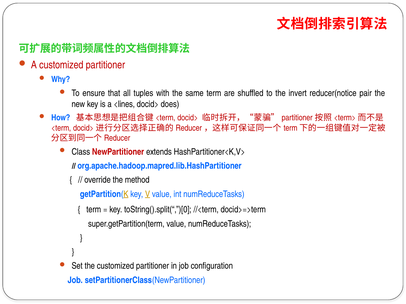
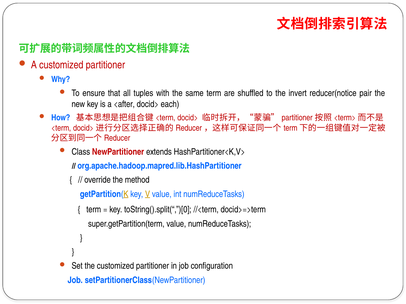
<lines: <lines -> <after
does: does -> each
